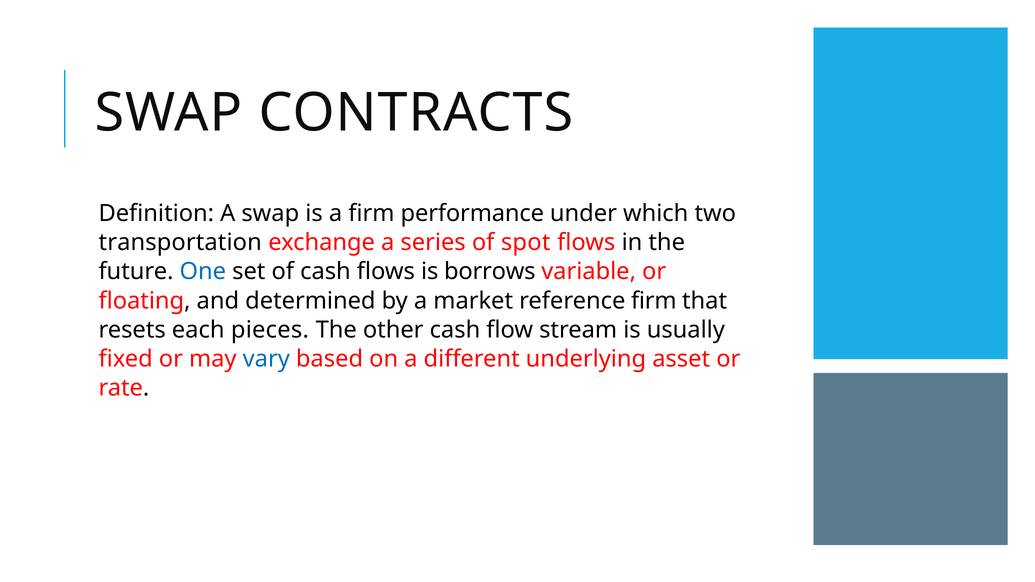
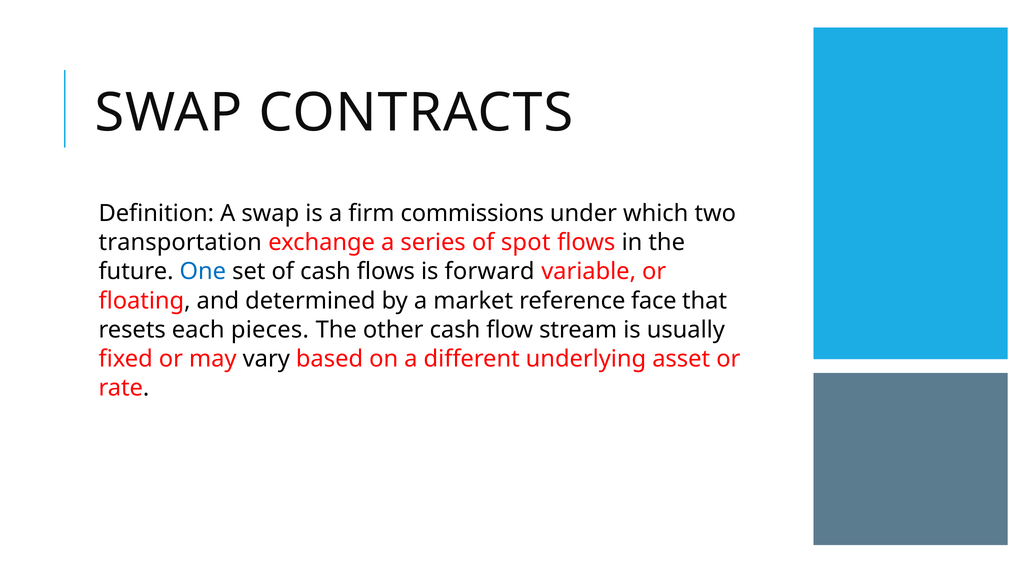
performance: performance -> commissions
borrows: borrows -> forward
reference firm: firm -> face
vary colour: blue -> black
